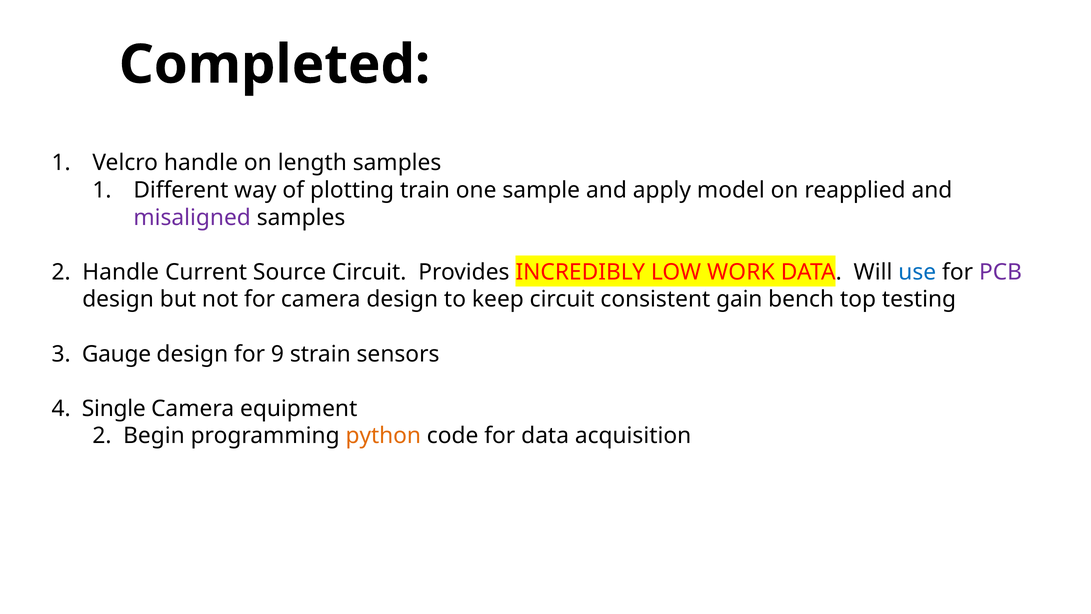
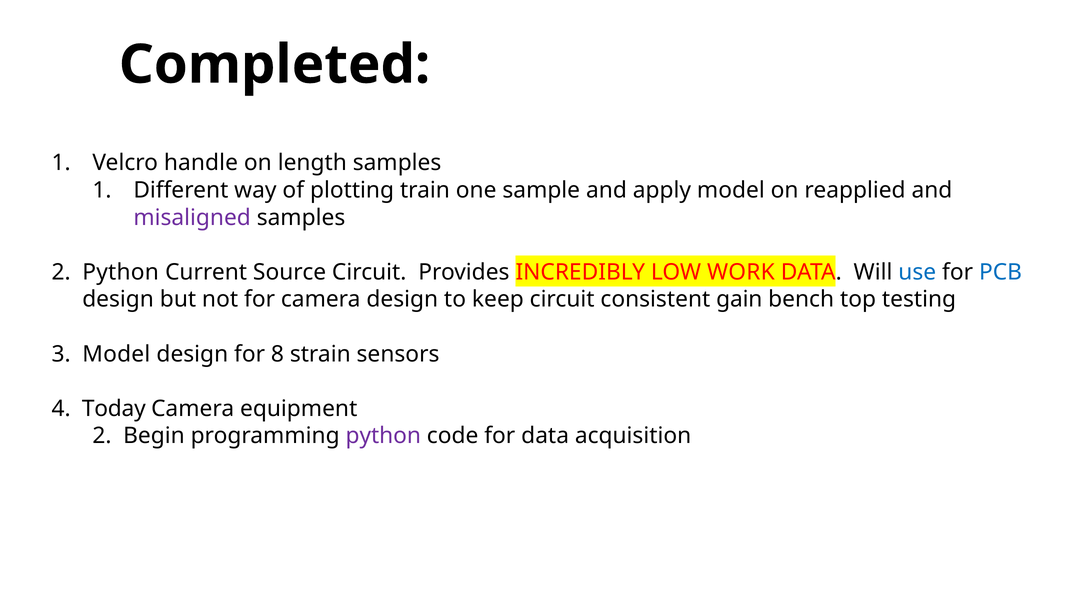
Handle at (121, 272): Handle -> Python
PCB colour: purple -> blue
Gauge at (117, 354): Gauge -> Model
9: 9 -> 8
Single: Single -> Today
python at (383, 436) colour: orange -> purple
